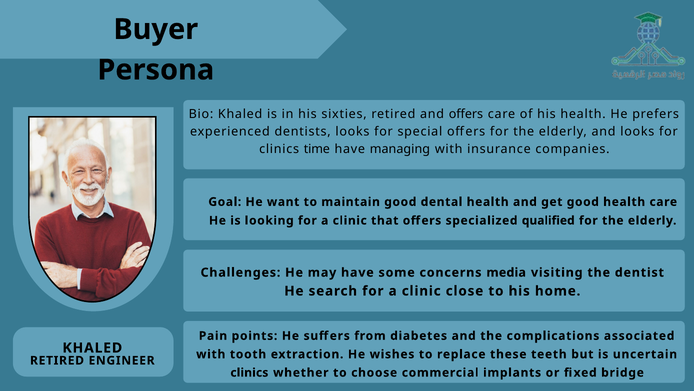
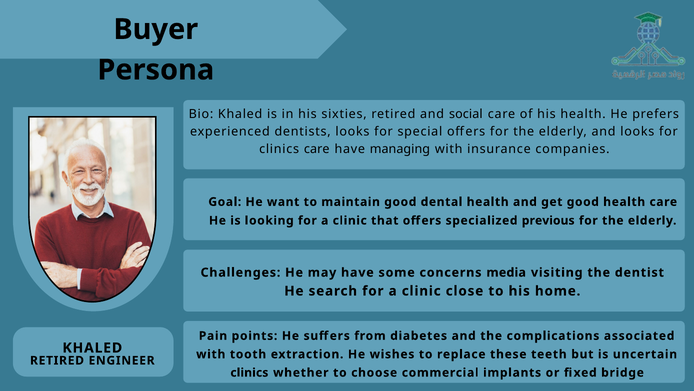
and offers: offers -> social
clinics time: time -> care
qualified: qualified -> previous
